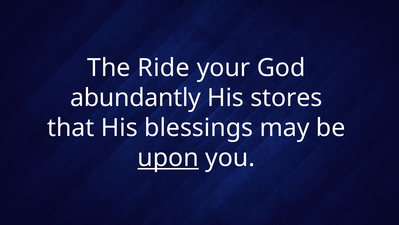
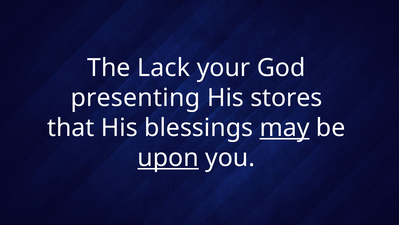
Ride: Ride -> Lack
abundantly: abundantly -> presenting
may underline: none -> present
